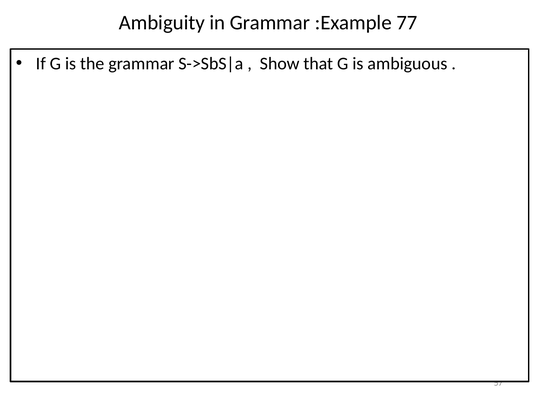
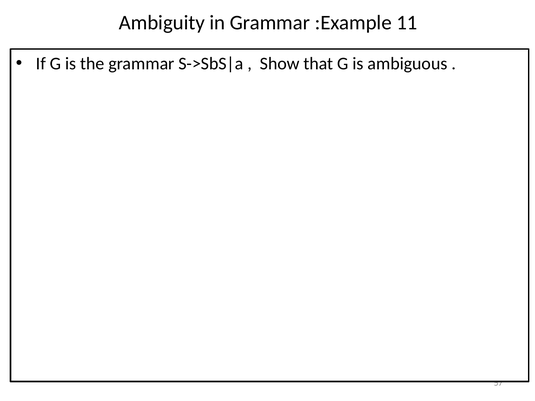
77: 77 -> 11
